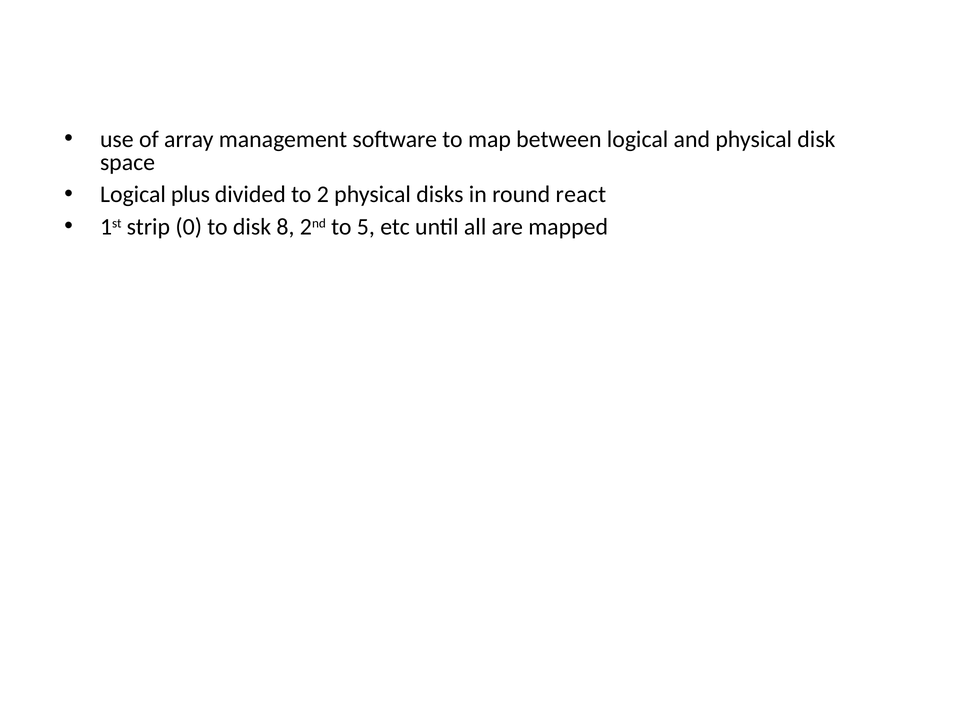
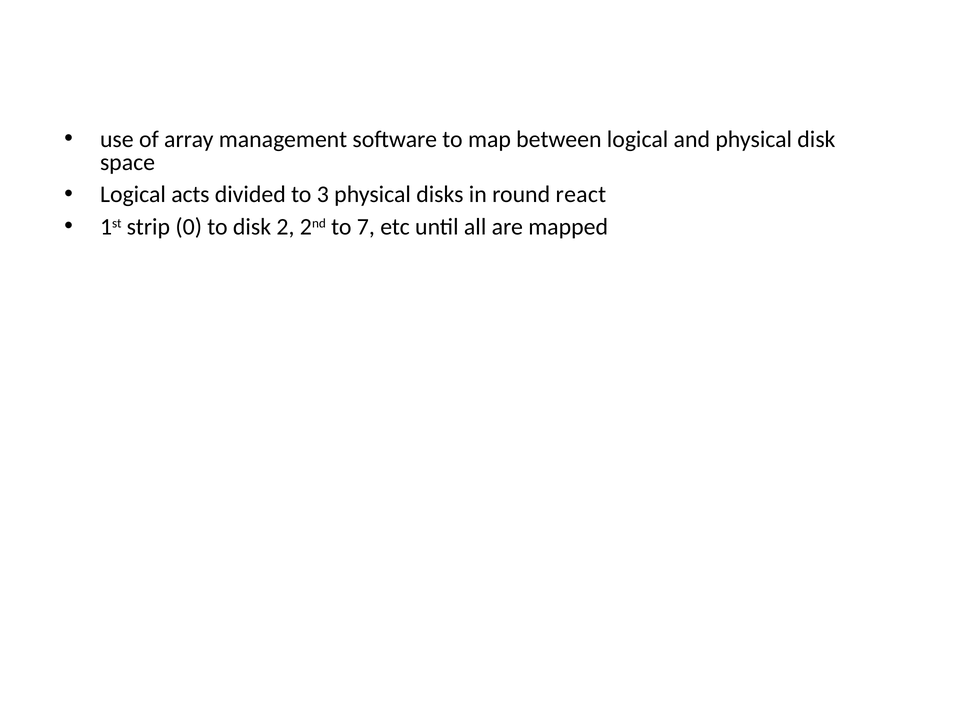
plus: plus -> acts
2: 2 -> 3
8: 8 -> 2
5: 5 -> 7
